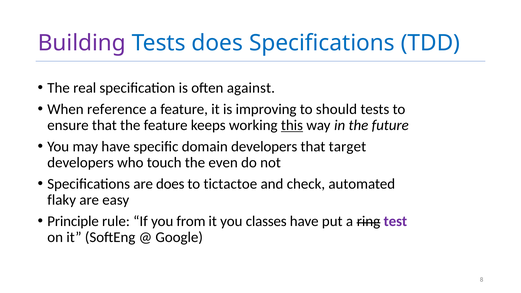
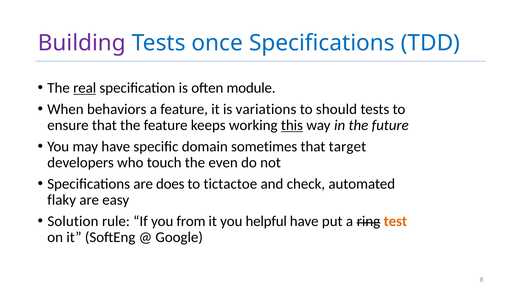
Tests does: does -> once
real underline: none -> present
against: against -> module
reference: reference -> behaviors
improving: improving -> variations
domain developers: developers -> sometimes
Principle: Principle -> Solution
classes: classes -> helpful
test colour: purple -> orange
